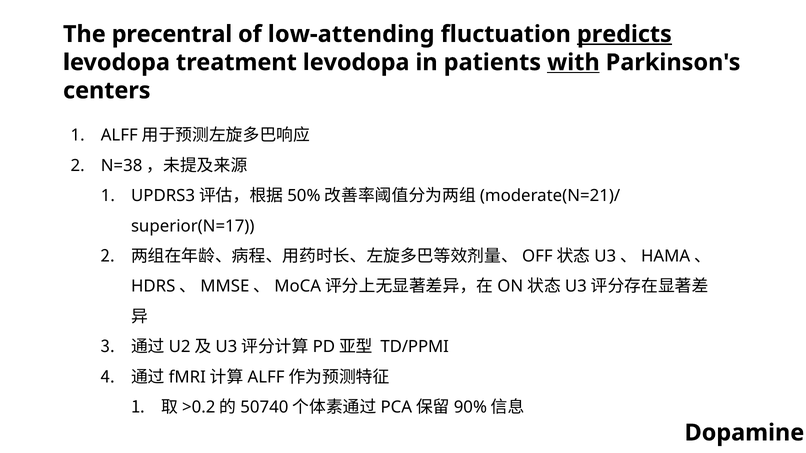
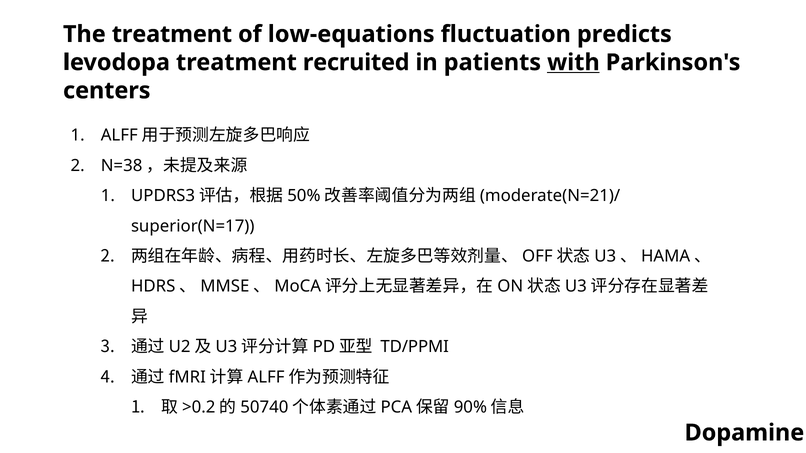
The precentral: precentral -> treatment
low-attending: low-attending -> low-equations
predicts underline: present -> none
treatment levodopa: levodopa -> recruited
